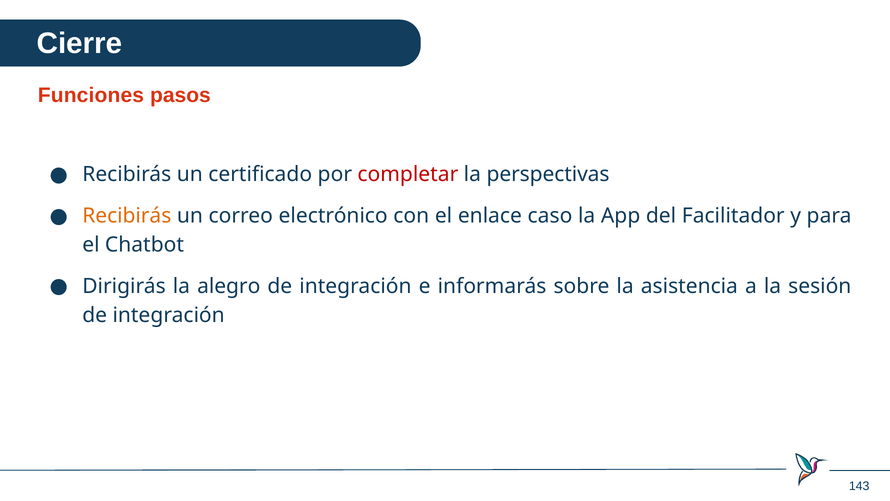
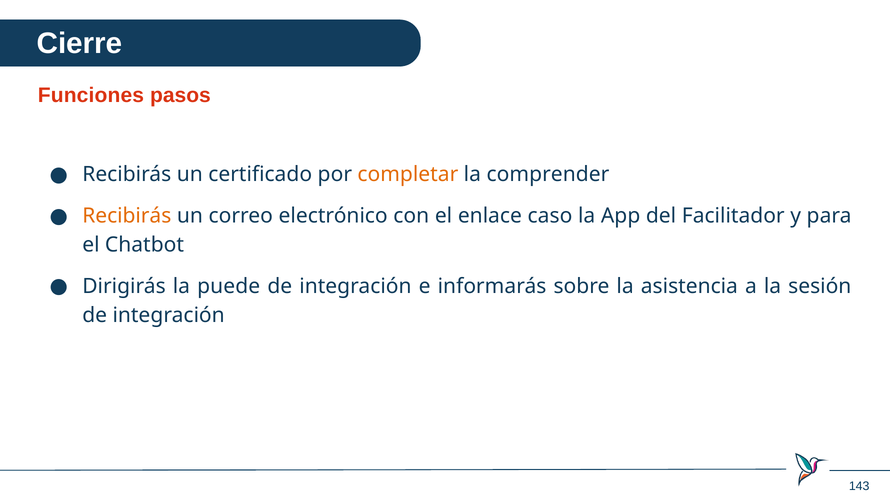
completar colour: red -> orange
perspectivas: perspectivas -> comprender
alegro: alegro -> puede
